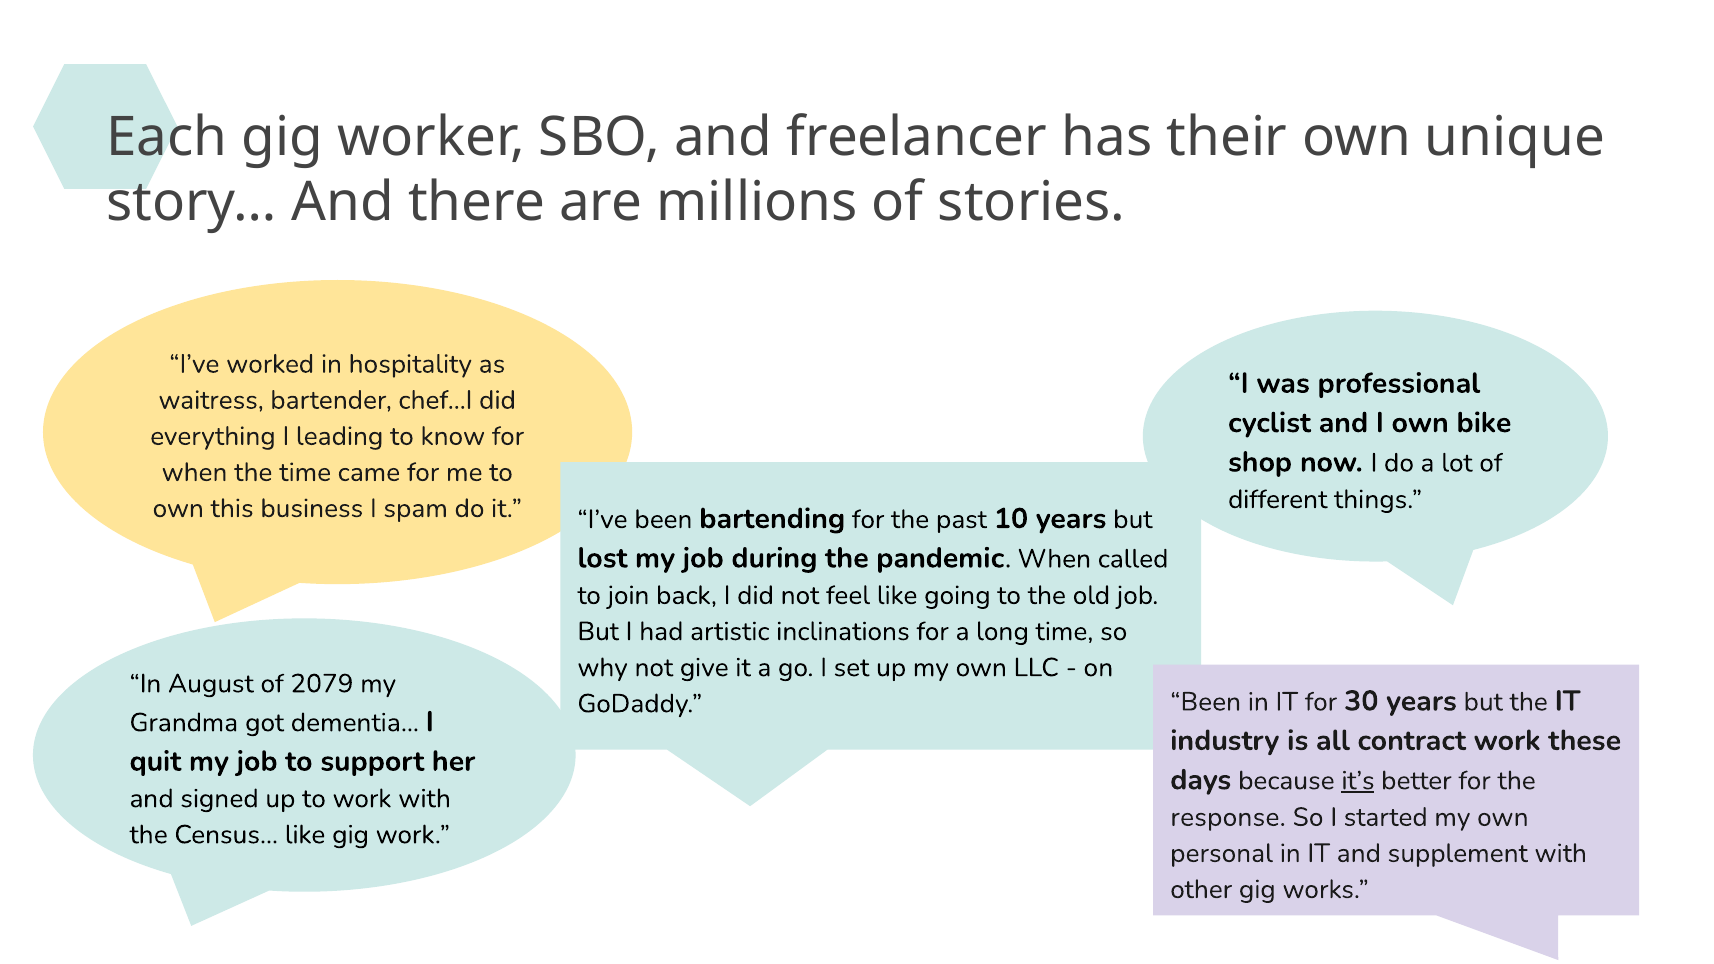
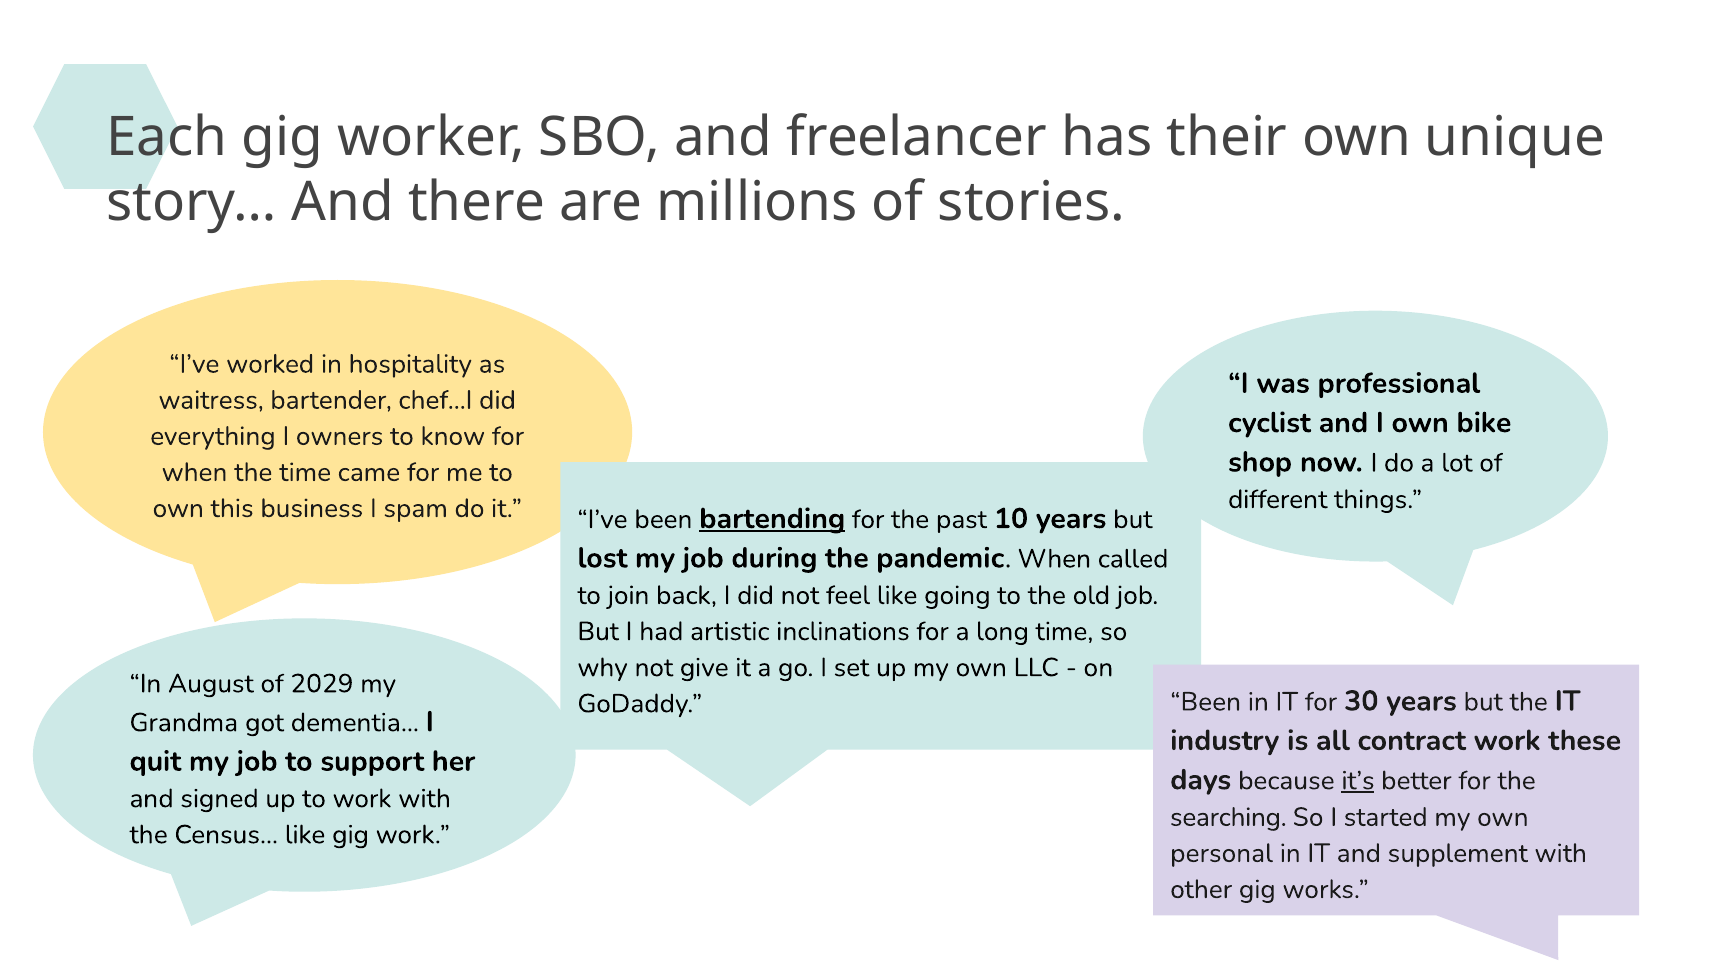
leading: leading -> owners
bartending underline: none -> present
2079: 2079 -> 2029
response: response -> searching
